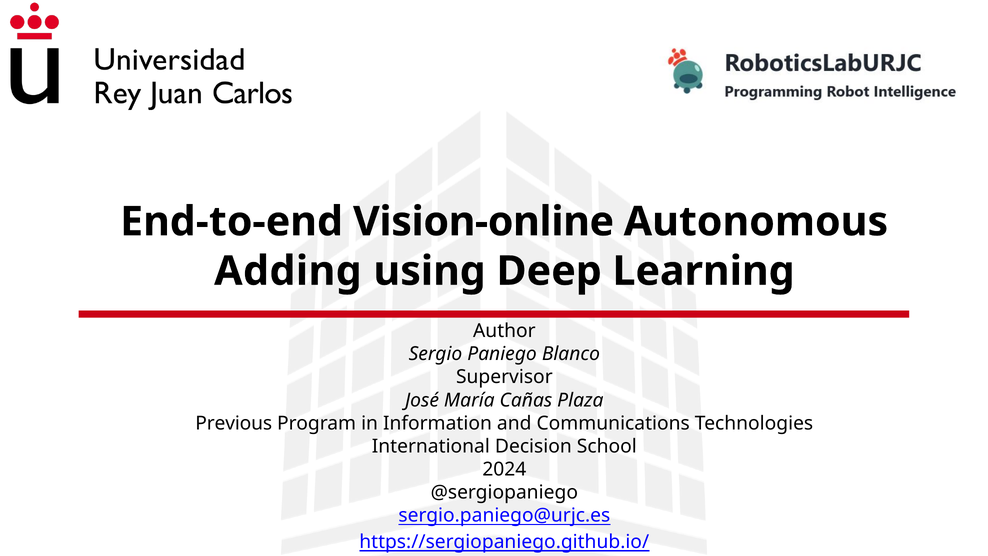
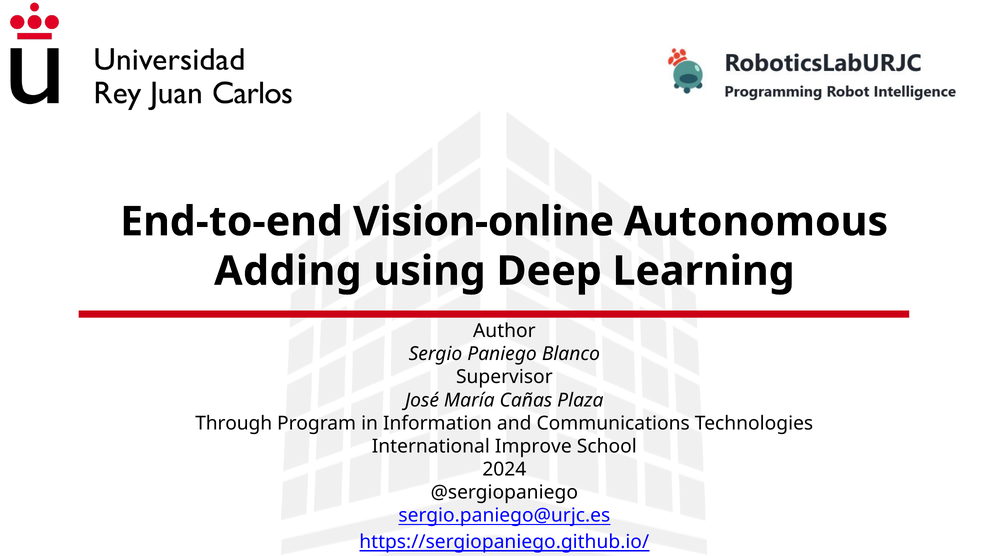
Previous: Previous -> Through
Decision: Decision -> Improve
